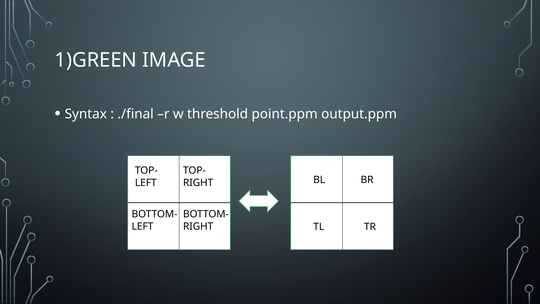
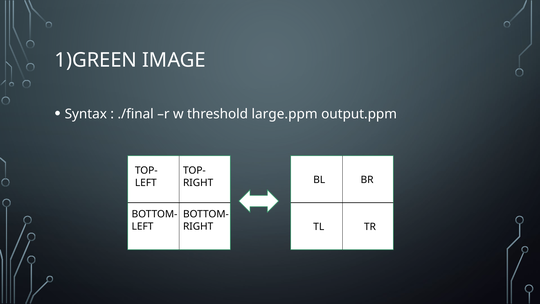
point.ppm: point.ppm -> large.ppm
